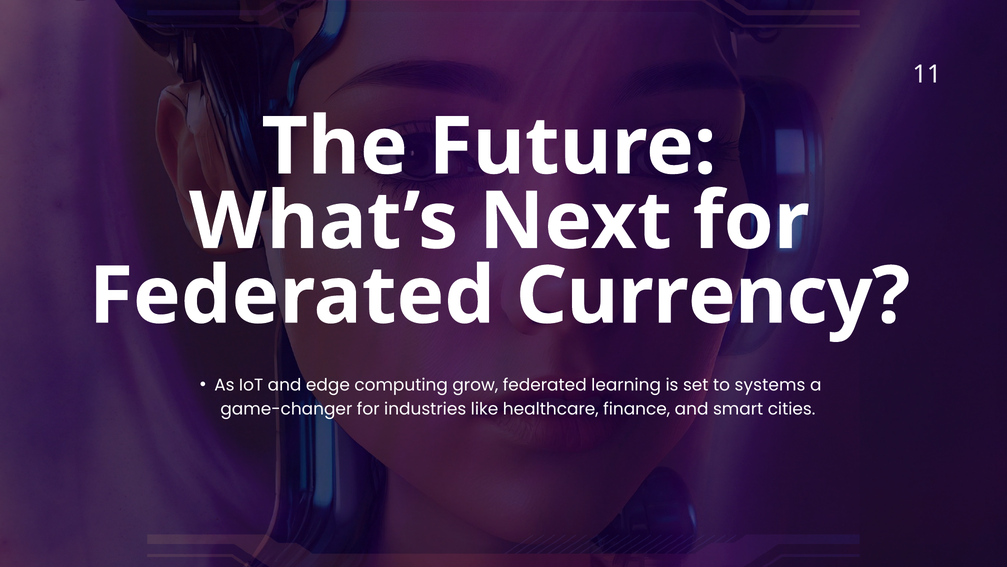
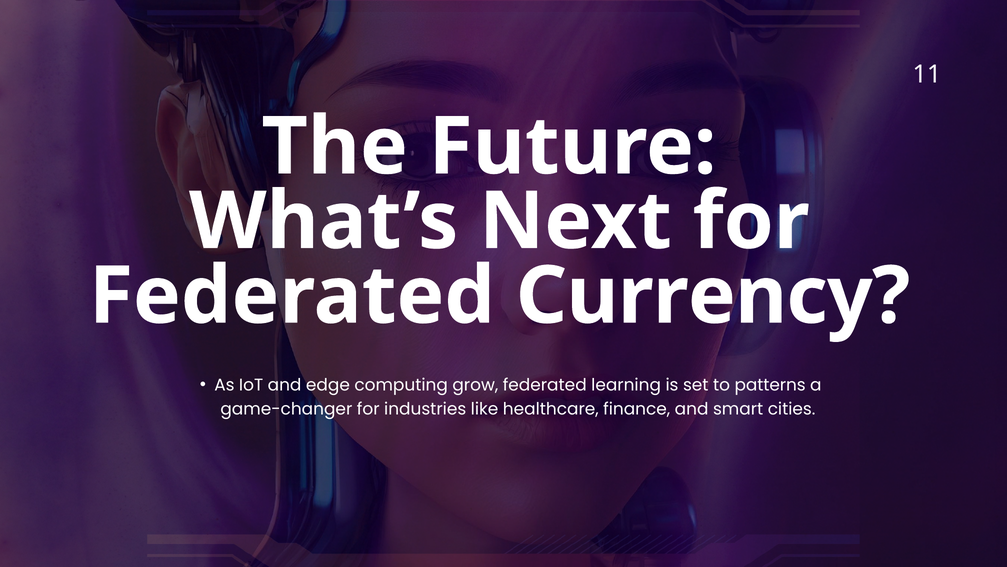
systems: systems -> patterns
